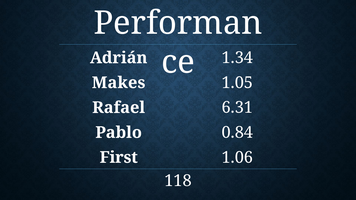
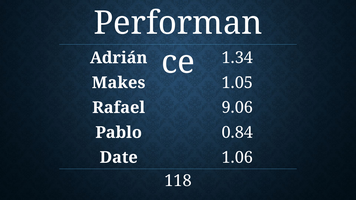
6.31: 6.31 -> 9.06
First: First -> Date
